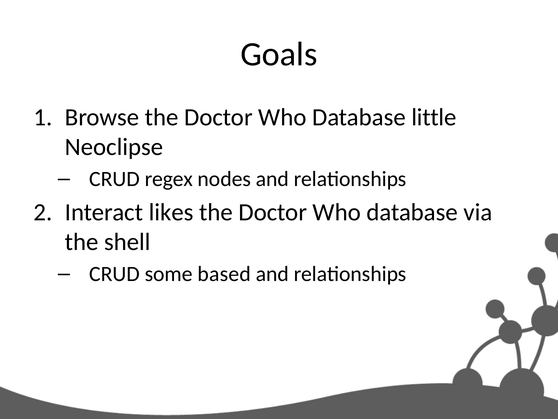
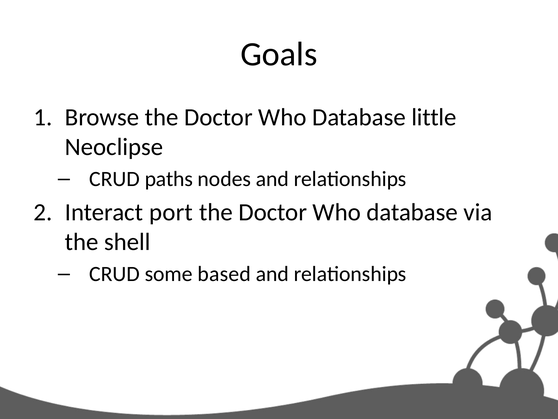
regex: regex -> paths
likes: likes -> port
